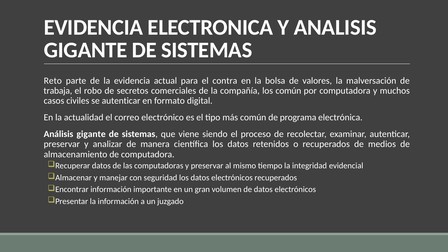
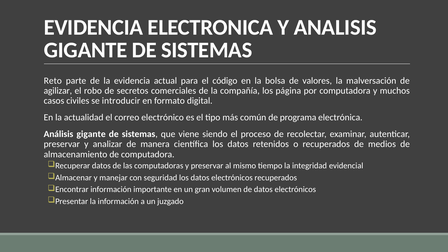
contra: contra -> código
trabaja: trabaja -> agilizar
los común: común -> página
se autenticar: autenticar -> introducir
